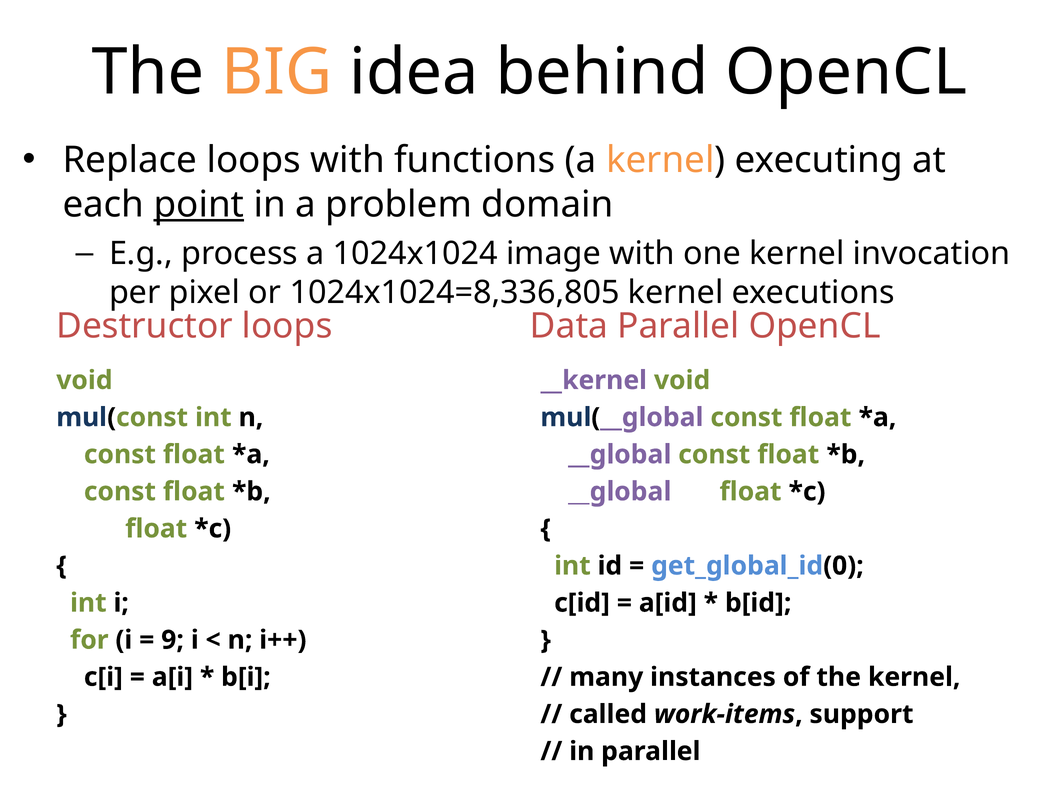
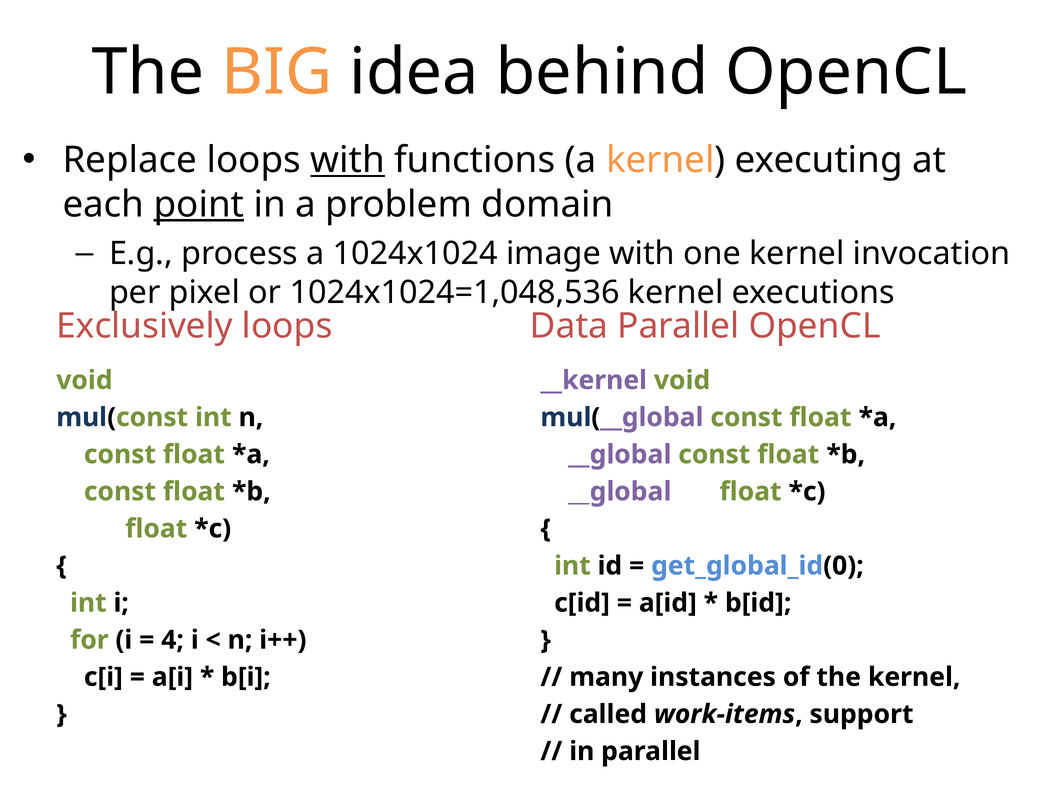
with at (348, 160) underline: none -> present
1024x1024=8,336,805: 1024x1024=8,336,805 -> 1024x1024=1,048,536
Destructor: Destructor -> Exclusively
9: 9 -> 4
